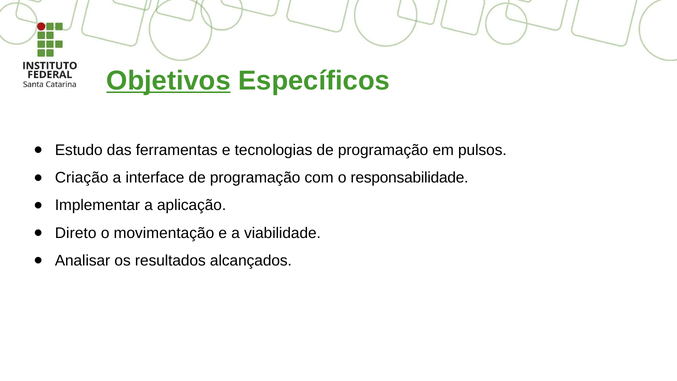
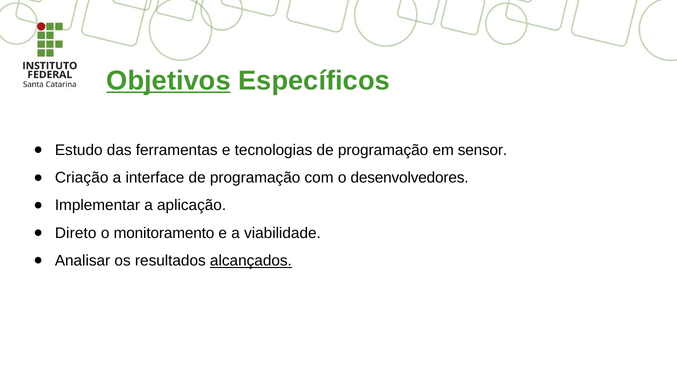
pulsos: pulsos -> sensor
responsabilidade: responsabilidade -> desenvolvedores
movimentação: movimentação -> monitoramento
alcançados underline: none -> present
